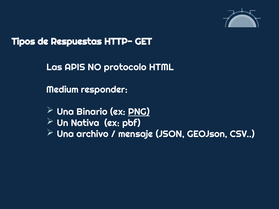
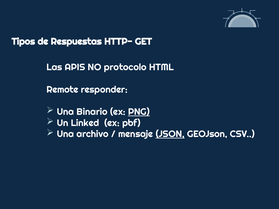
Medium: Medium -> Remote
Nativa: Nativa -> Linked
JSON underline: none -> present
